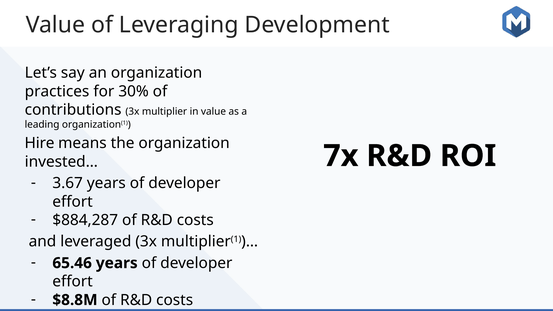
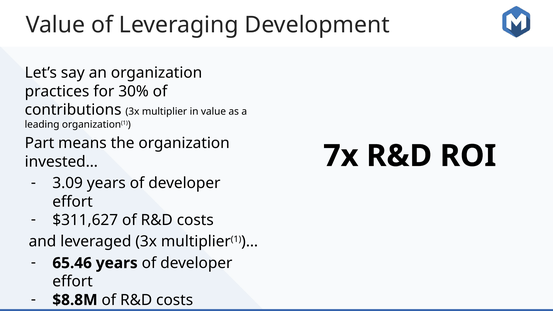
Hire: Hire -> Part
3.67: 3.67 -> 3.09
$884,287: $884,287 -> $311,627
